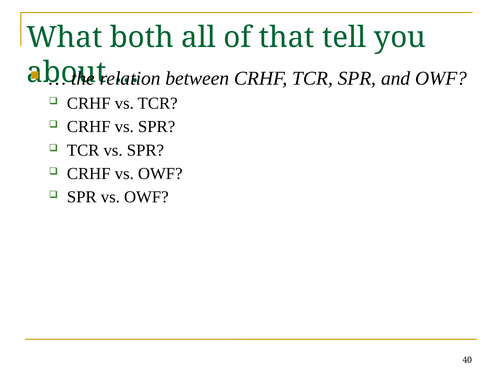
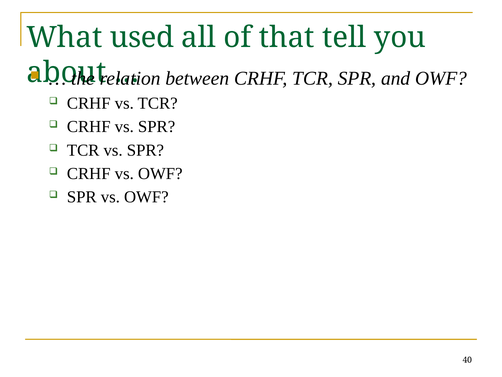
both: both -> used
